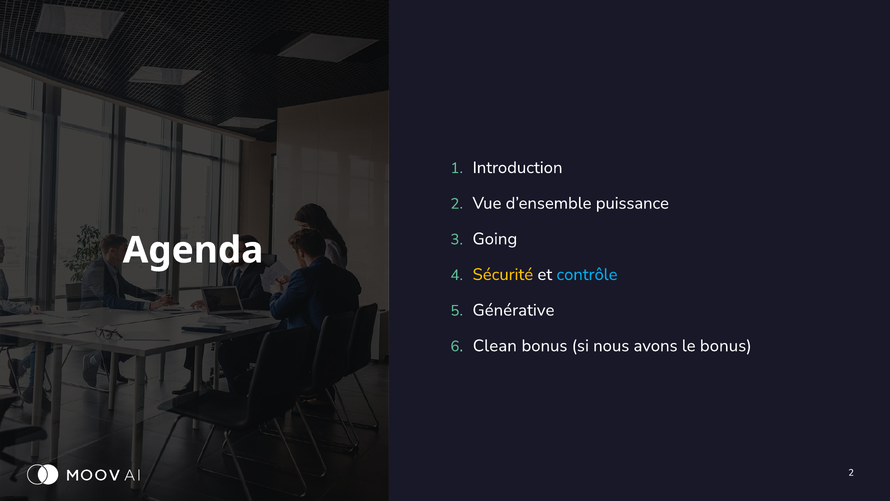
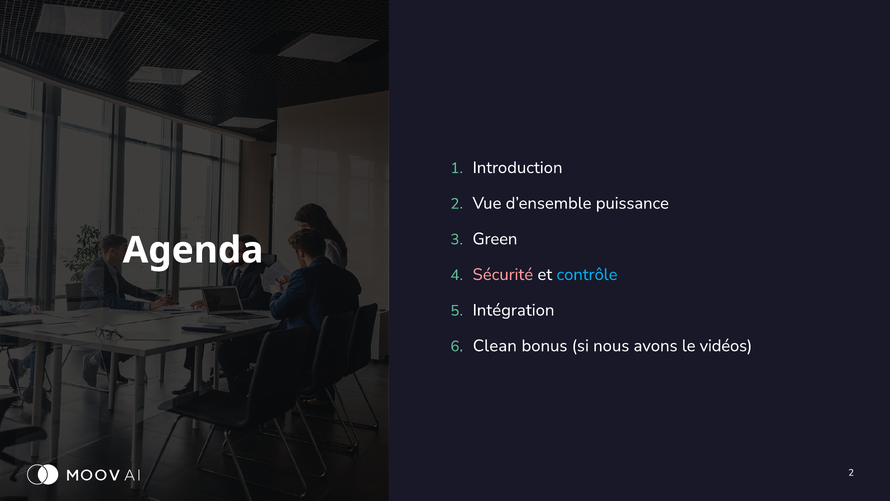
Going: Going -> Green
Sécurité colour: yellow -> pink
Générative: Générative -> Intégration
le bonus: bonus -> vidéos
